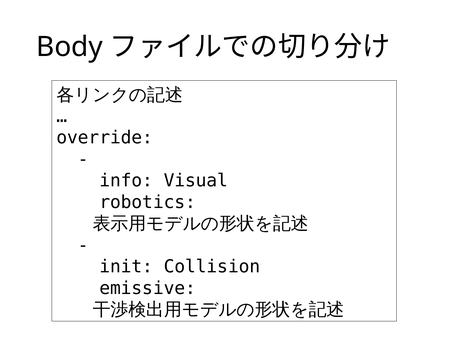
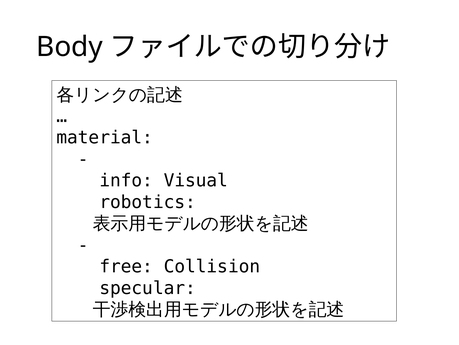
override: override -> material
init: init -> free
emissive: emissive -> specular
